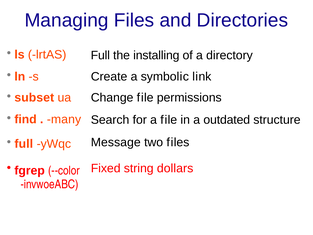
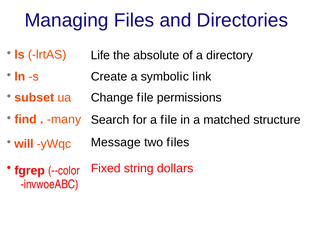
lrtAS Full: Full -> Life
installing: installing -> absolute
outdated: outdated -> matched
full at (24, 144): full -> will
